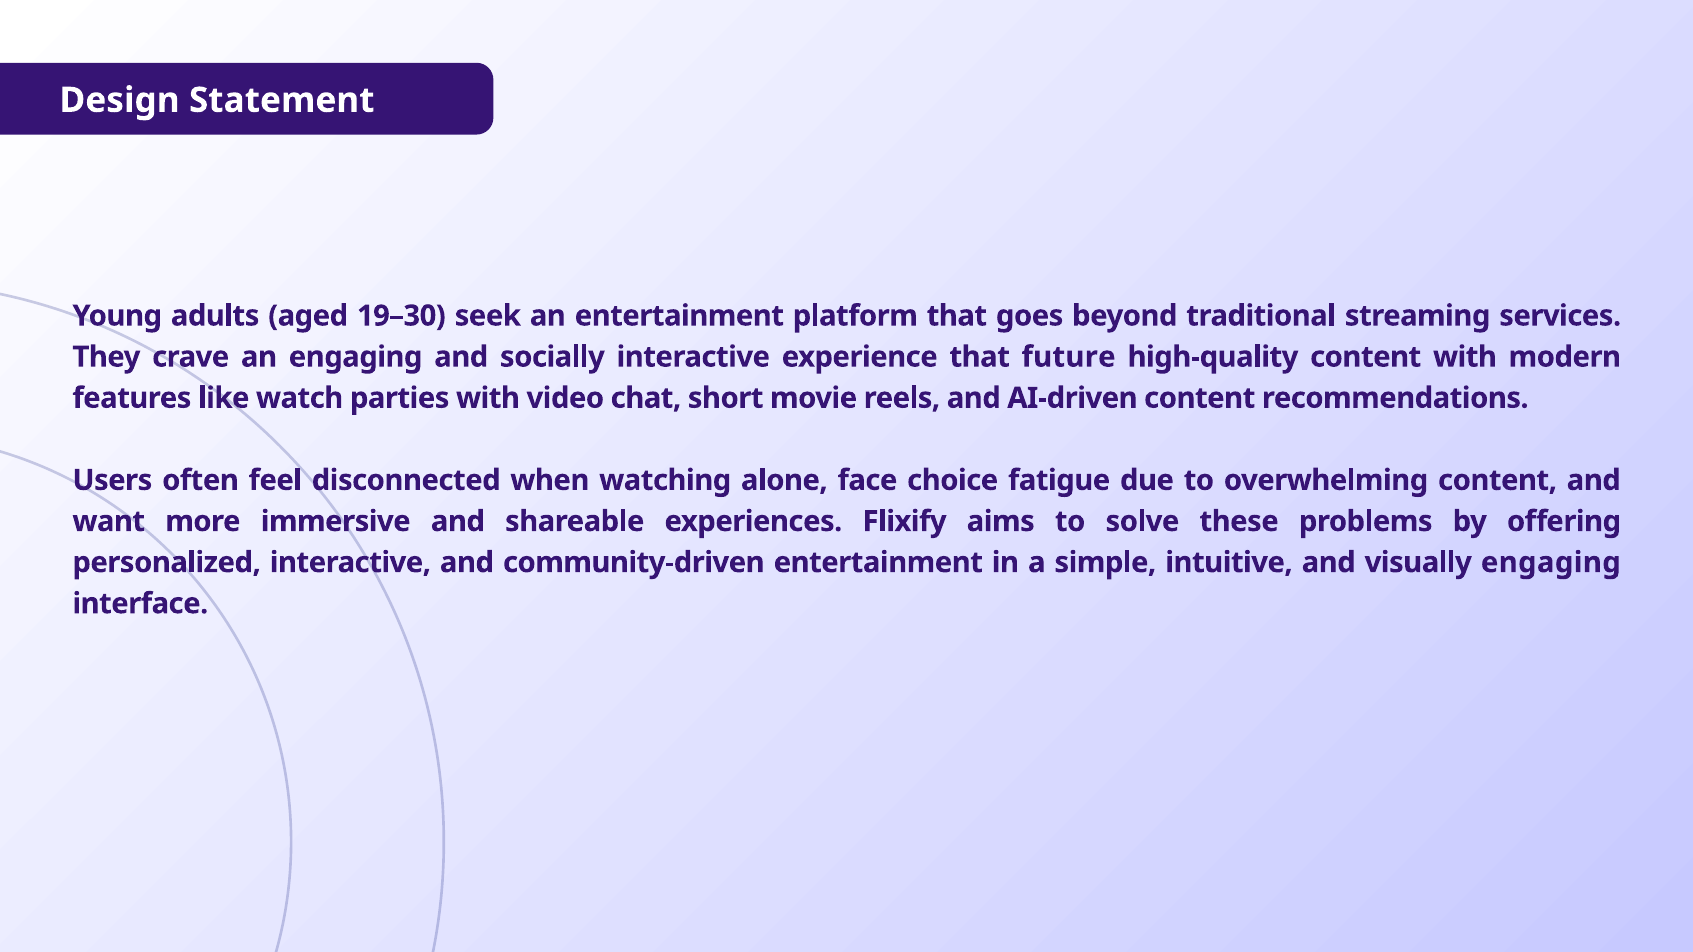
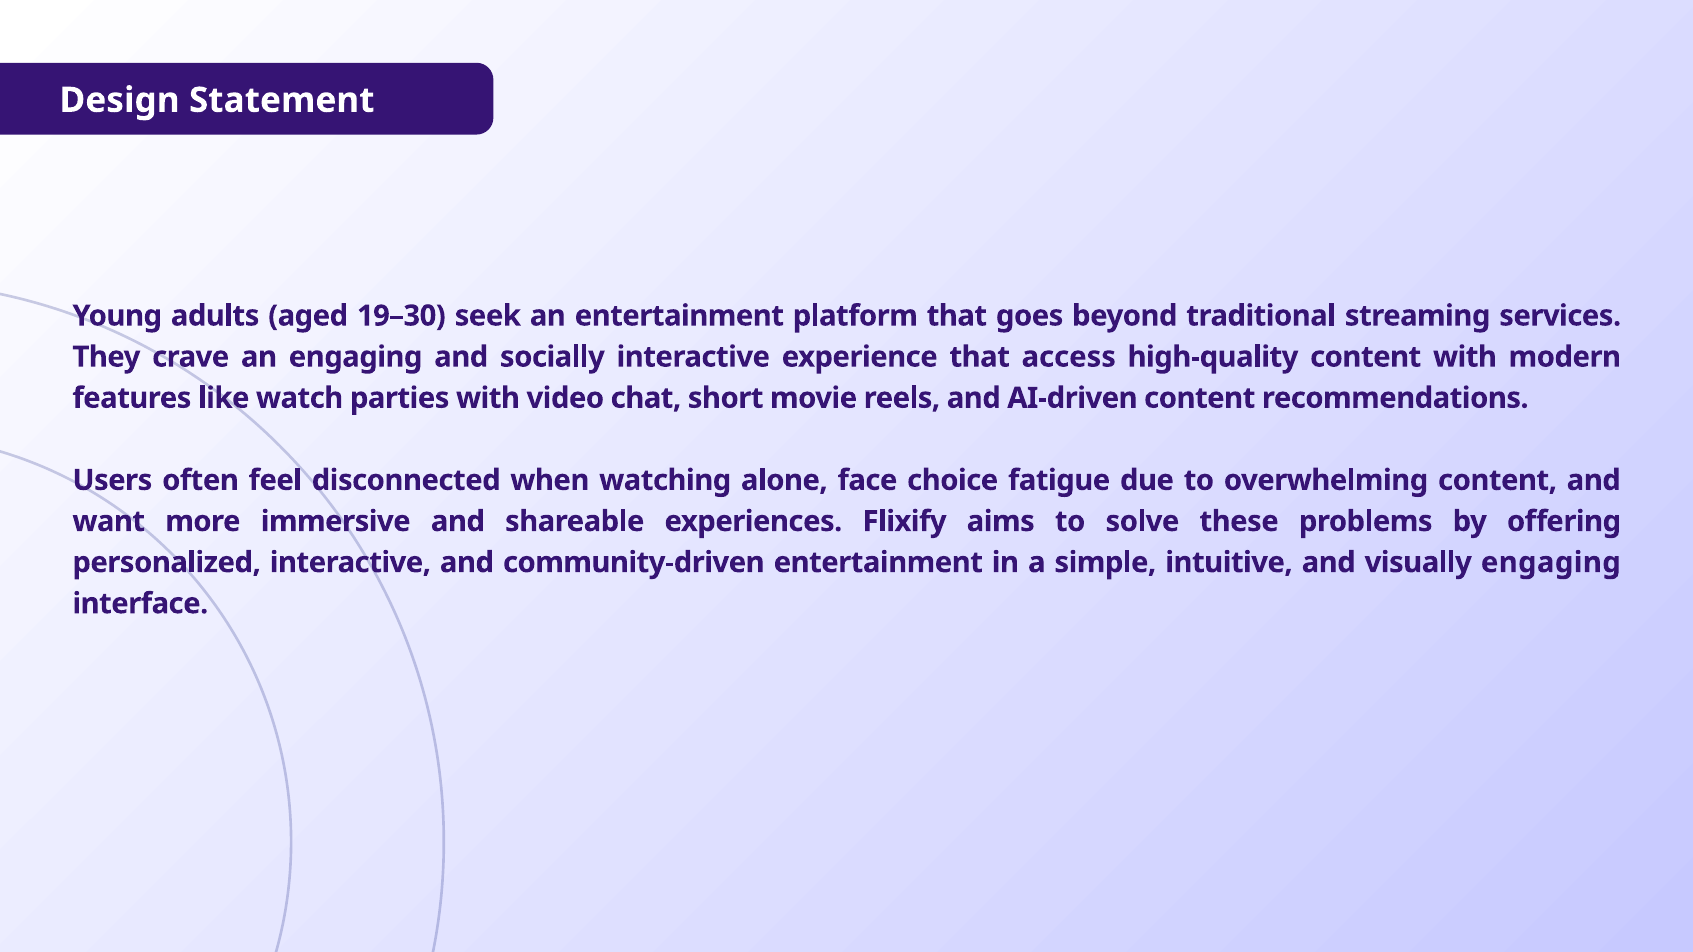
future: future -> access
